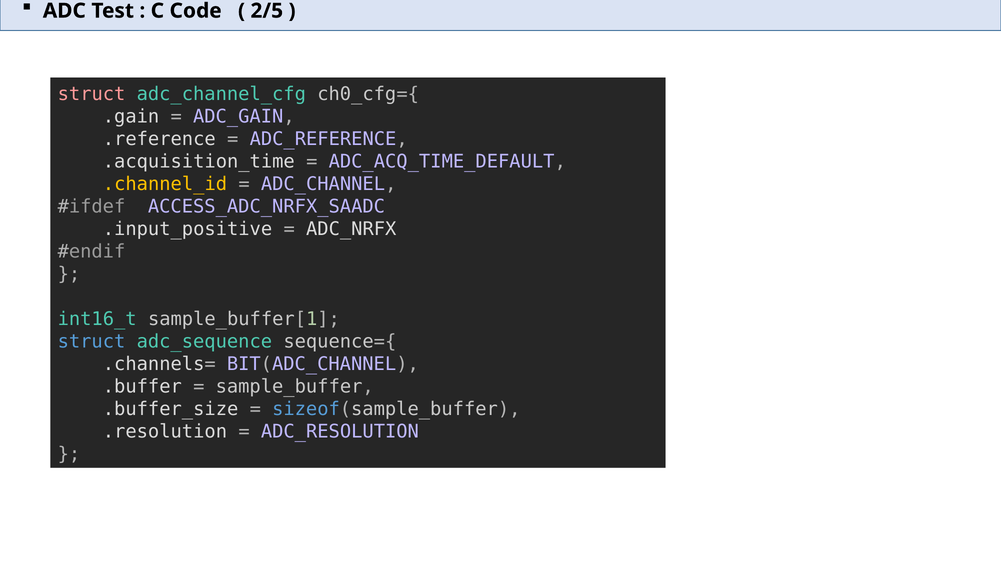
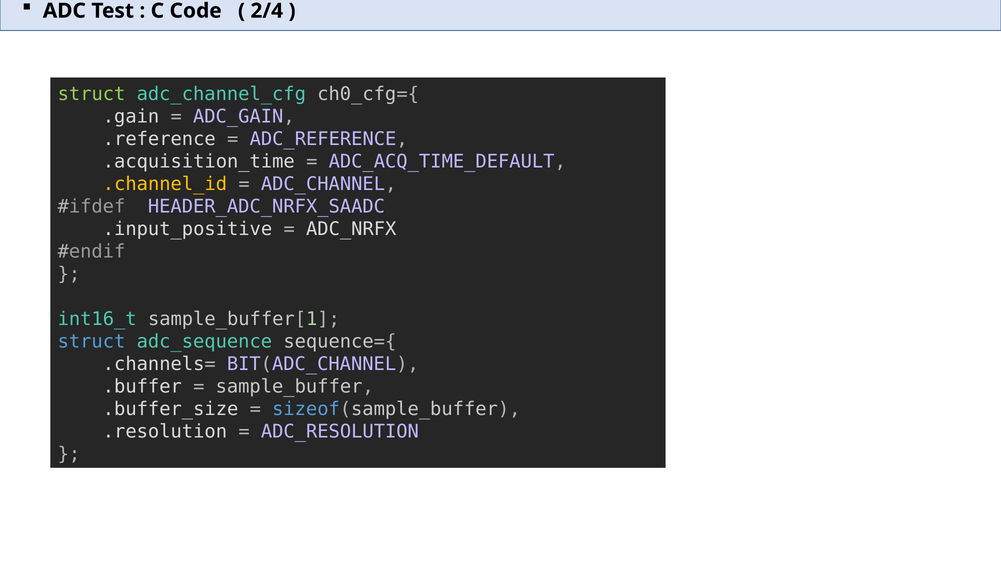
2/5: 2/5 -> 2/4
struct at (92, 94) colour: pink -> light green
ACCESS_ADC_NRFX_SAADC: ACCESS_ADC_NRFX_SAADC -> HEADER_ADC_NRFX_SAADC
